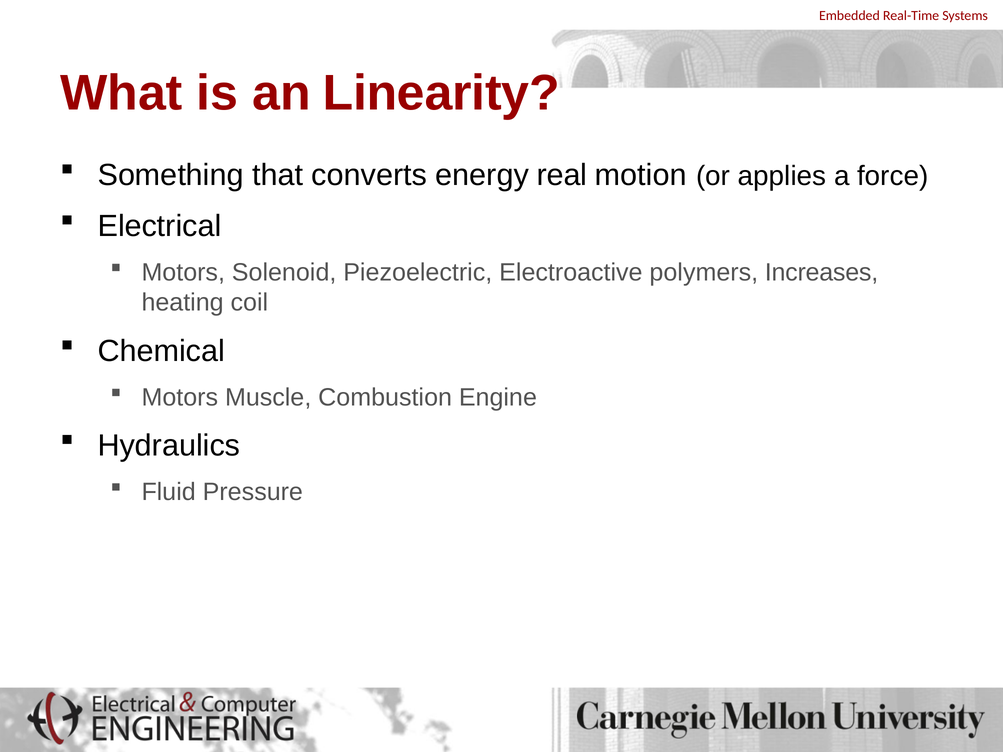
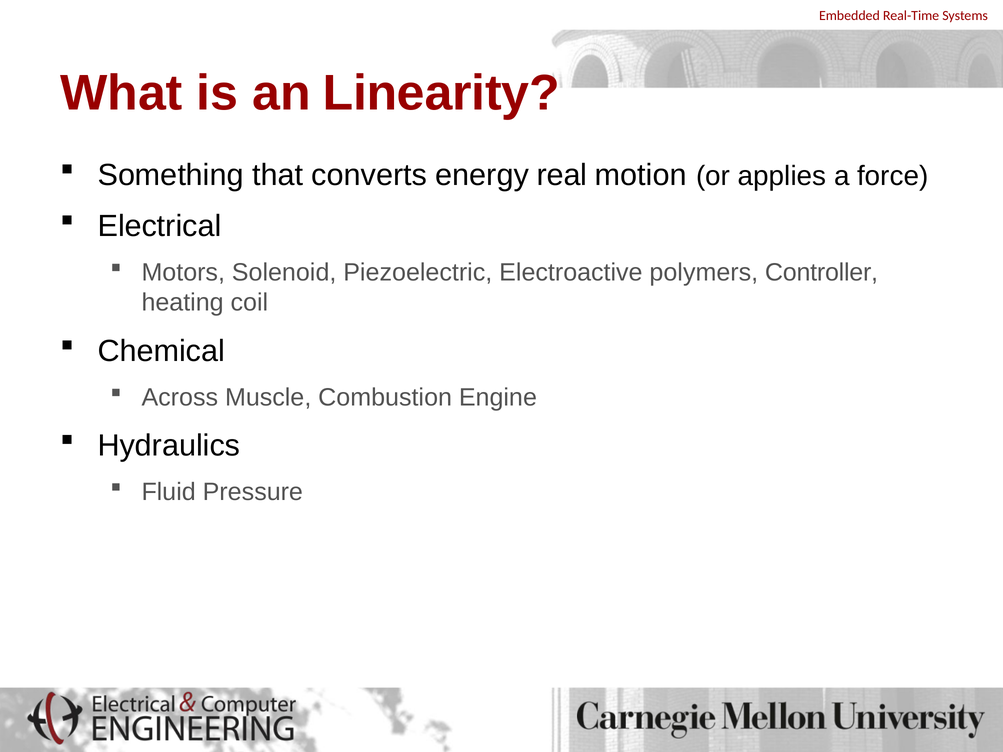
Increases: Increases -> Controller
Motors at (180, 398): Motors -> Across
